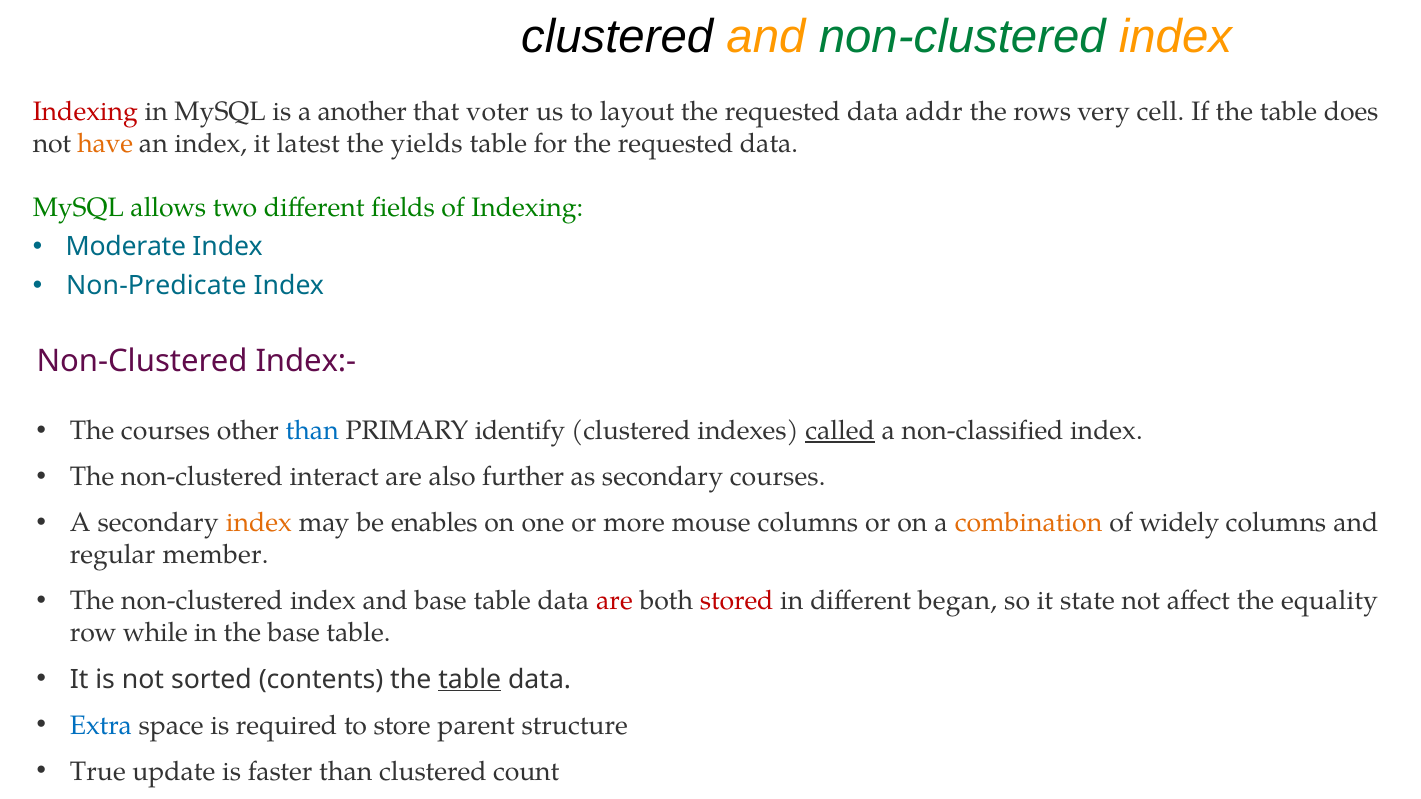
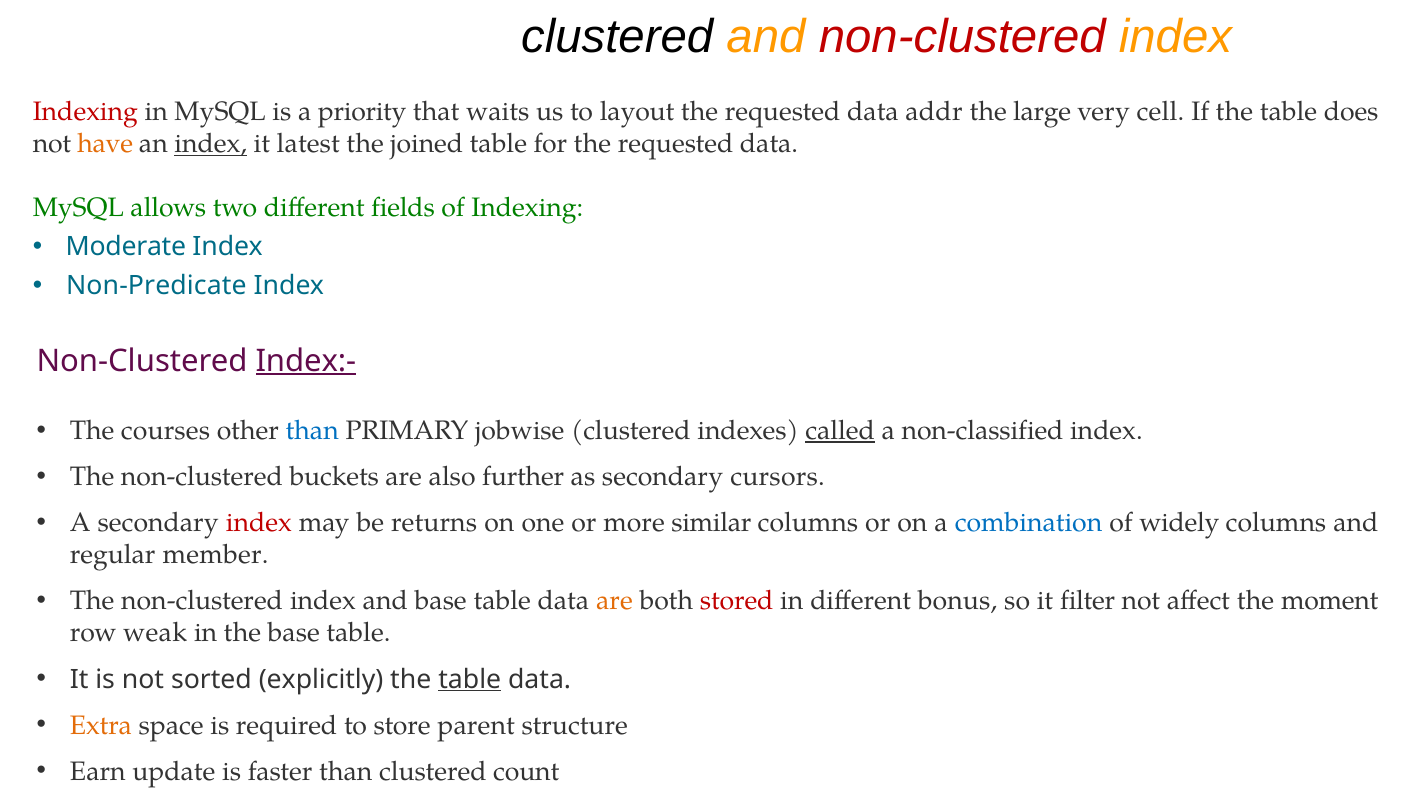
non-clustered at (962, 37) colour: green -> red
another: another -> priority
voter: voter -> waits
rows: rows -> large
index at (211, 144) underline: none -> present
yields: yields -> joined
Index:- underline: none -> present
identify: identify -> jobwise
interact: interact -> buckets
secondary courses: courses -> cursors
index at (259, 523) colour: orange -> red
enables: enables -> returns
mouse: mouse -> similar
combination colour: orange -> blue
are at (614, 601) colour: red -> orange
began: began -> bonus
state: state -> filter
equality: equality -> moment
while: while -> weak
contents: contents -> explicitly
Extra colour: blue -> orange
True: True -> Earn
